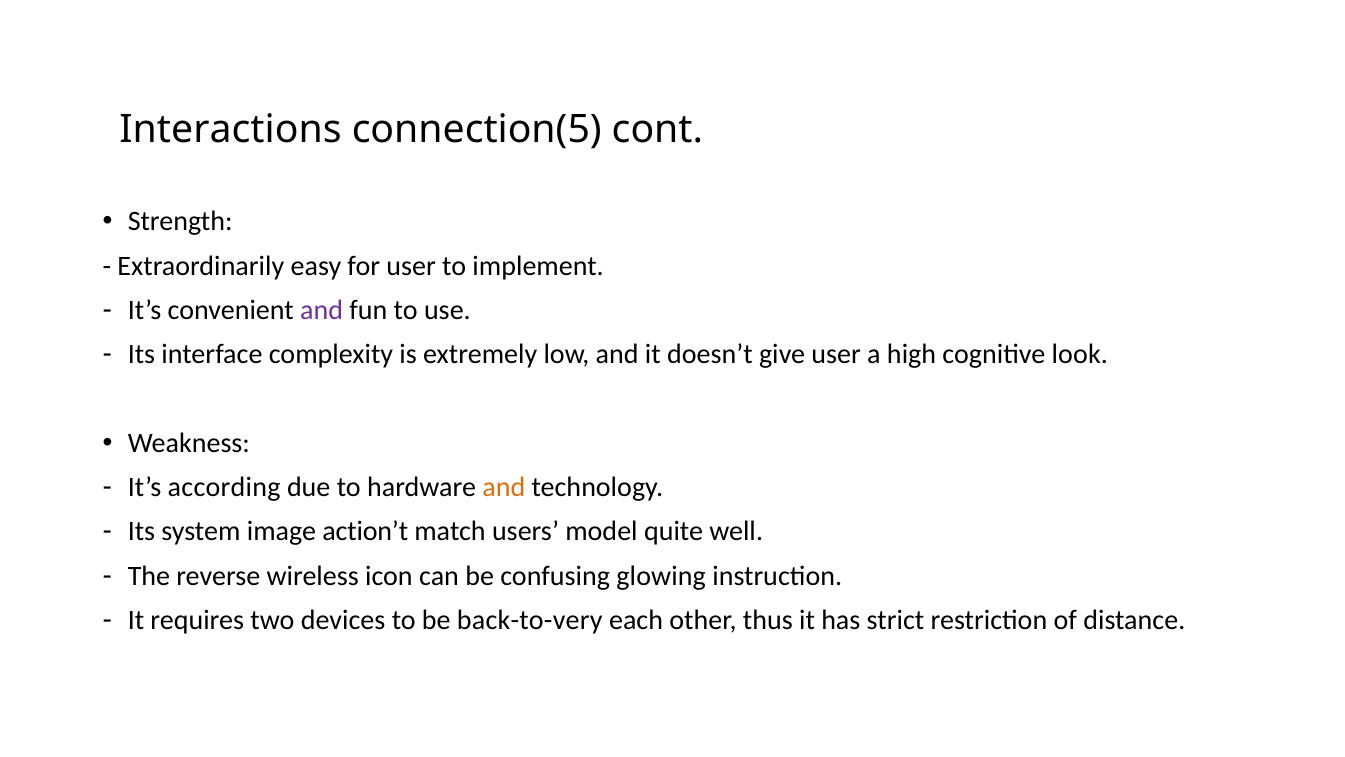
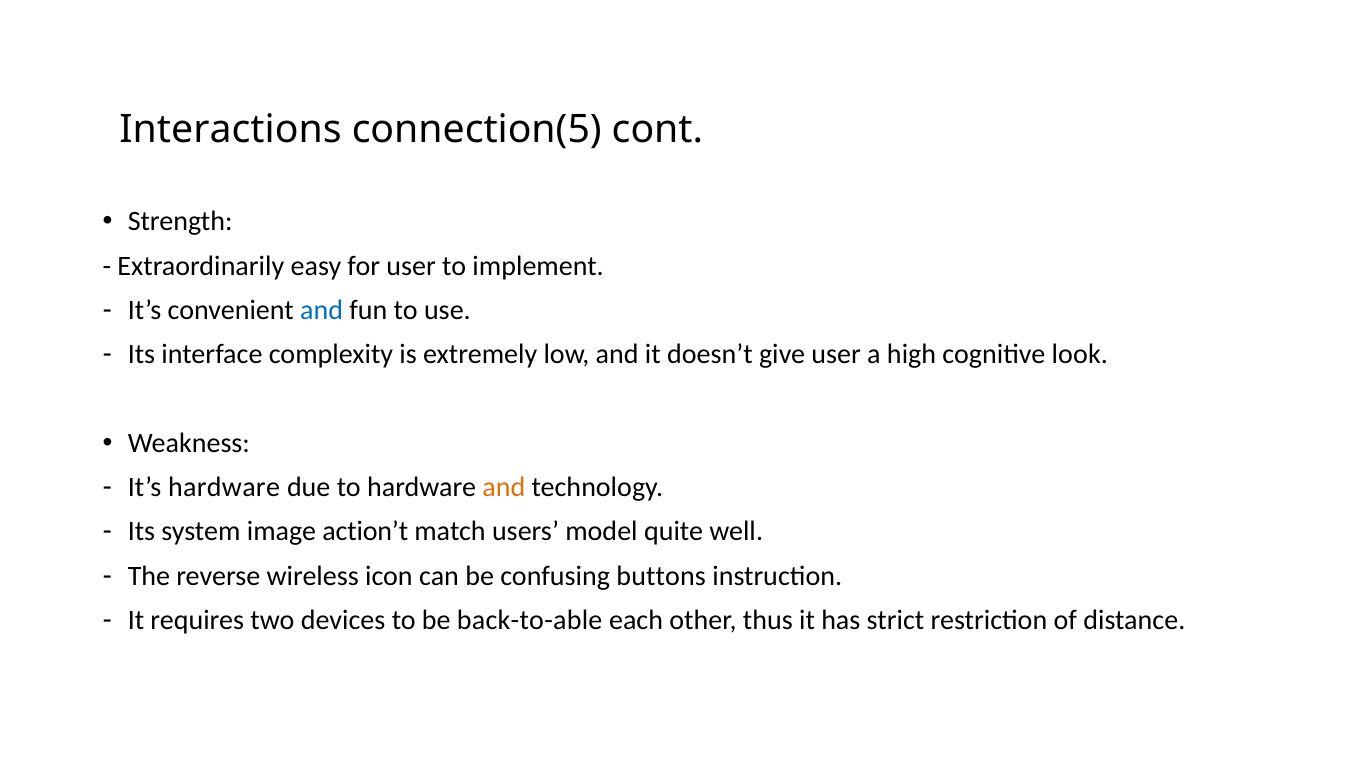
and at (322, 310) colour: purple -> blue
It’s according: according -> hardware
glowing: glowing -> buttons
back-to-very: back-to-very -> back-to-able
